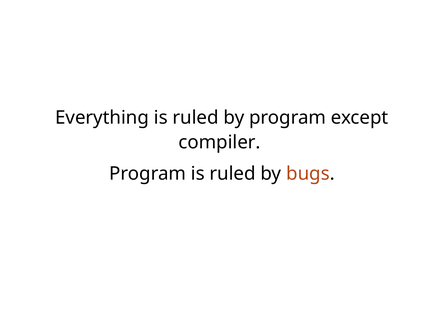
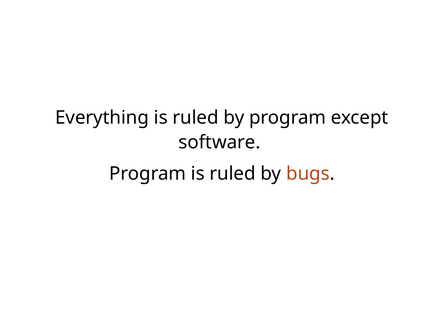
compiler: compiler -> software
